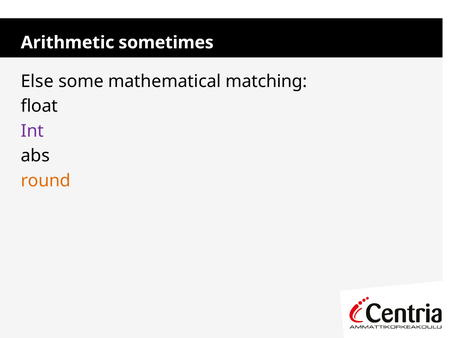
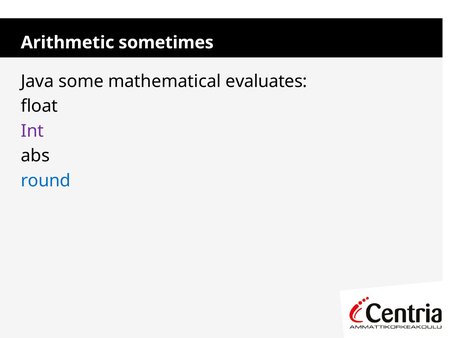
Else: Else -> Java
matching: matching -> evaluates
round colour: orange -> blue
